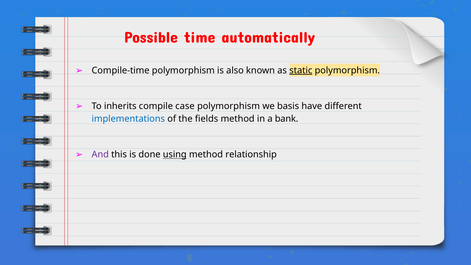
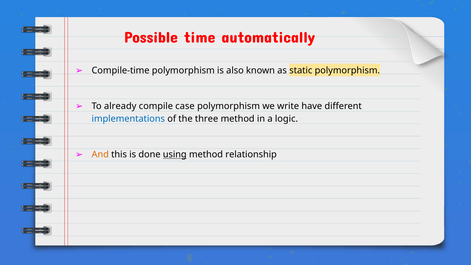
static underline: present -> none
inherits: inherits -> already
basis: basis -> write
fields: fields -> three
bank: bank -> logic
And colour: purple -> orange
